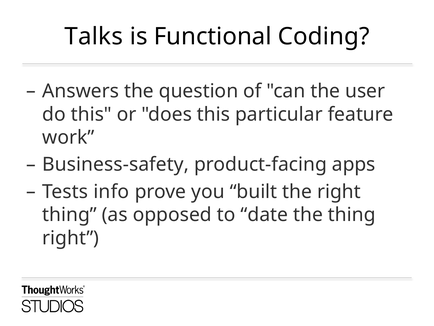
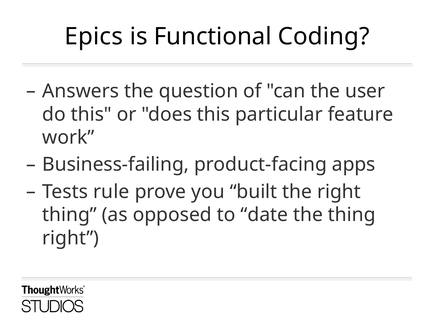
Talks: Talks -> Epics
Business-safety: Business-safety -> Business-failing
info: info -> rule
